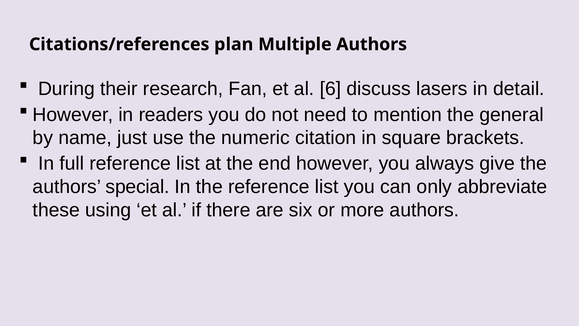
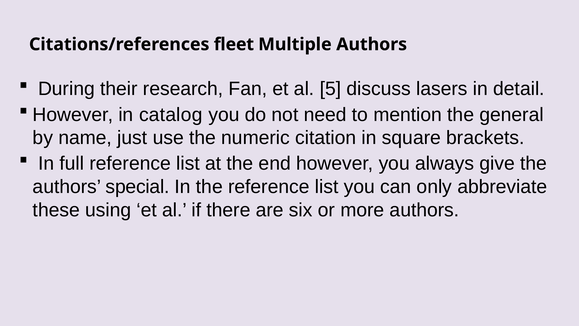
plan: plan -> fleet
6: 6 -> 5
readers: readers -> catalog
